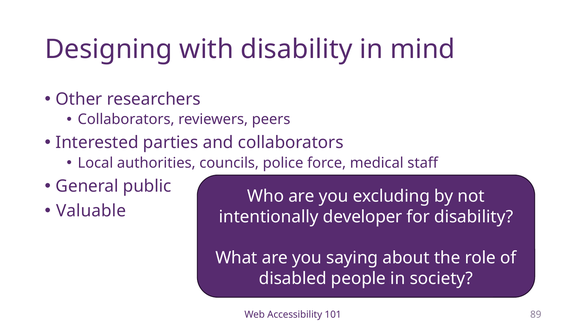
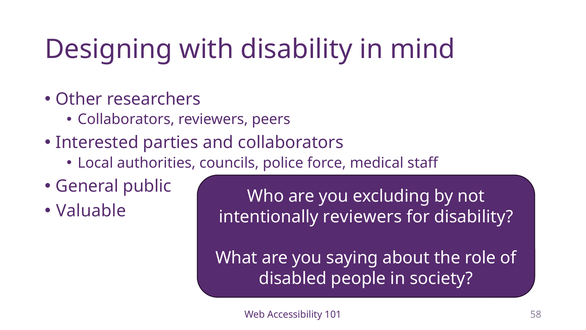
intentionally developer: developer -> reviewers
89: 89 -> 58
